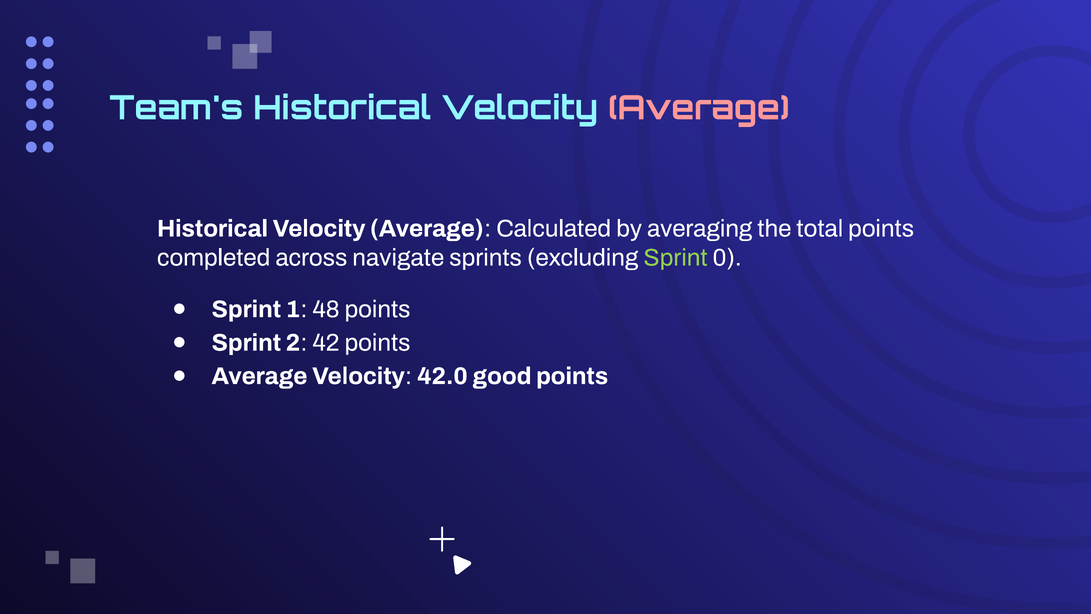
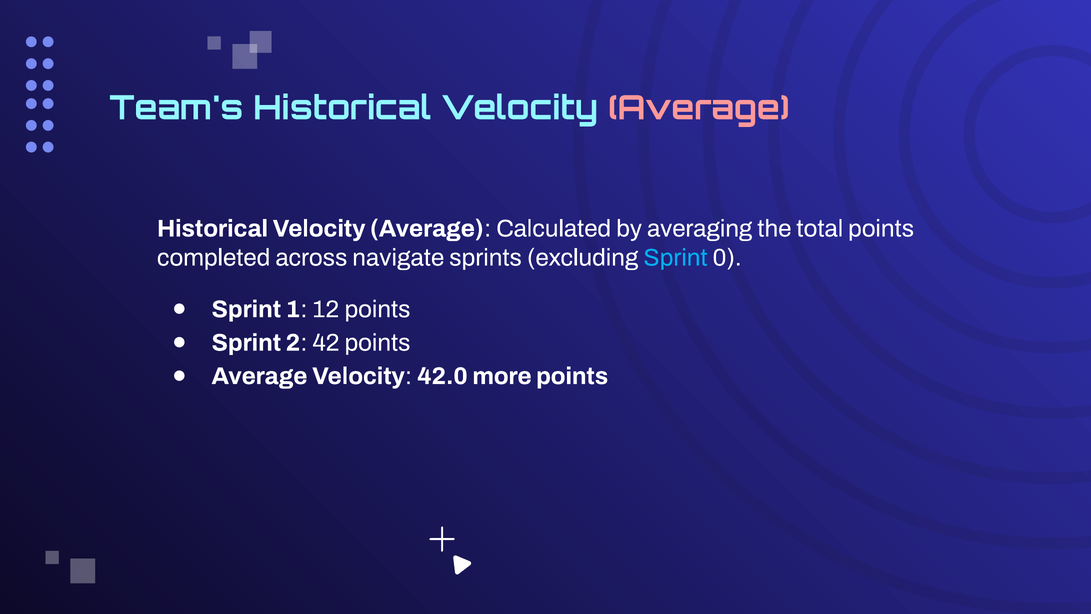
Sprint at (675, 257) colour: light green -> light blue
48: 48 -> 12
good: good -> more
